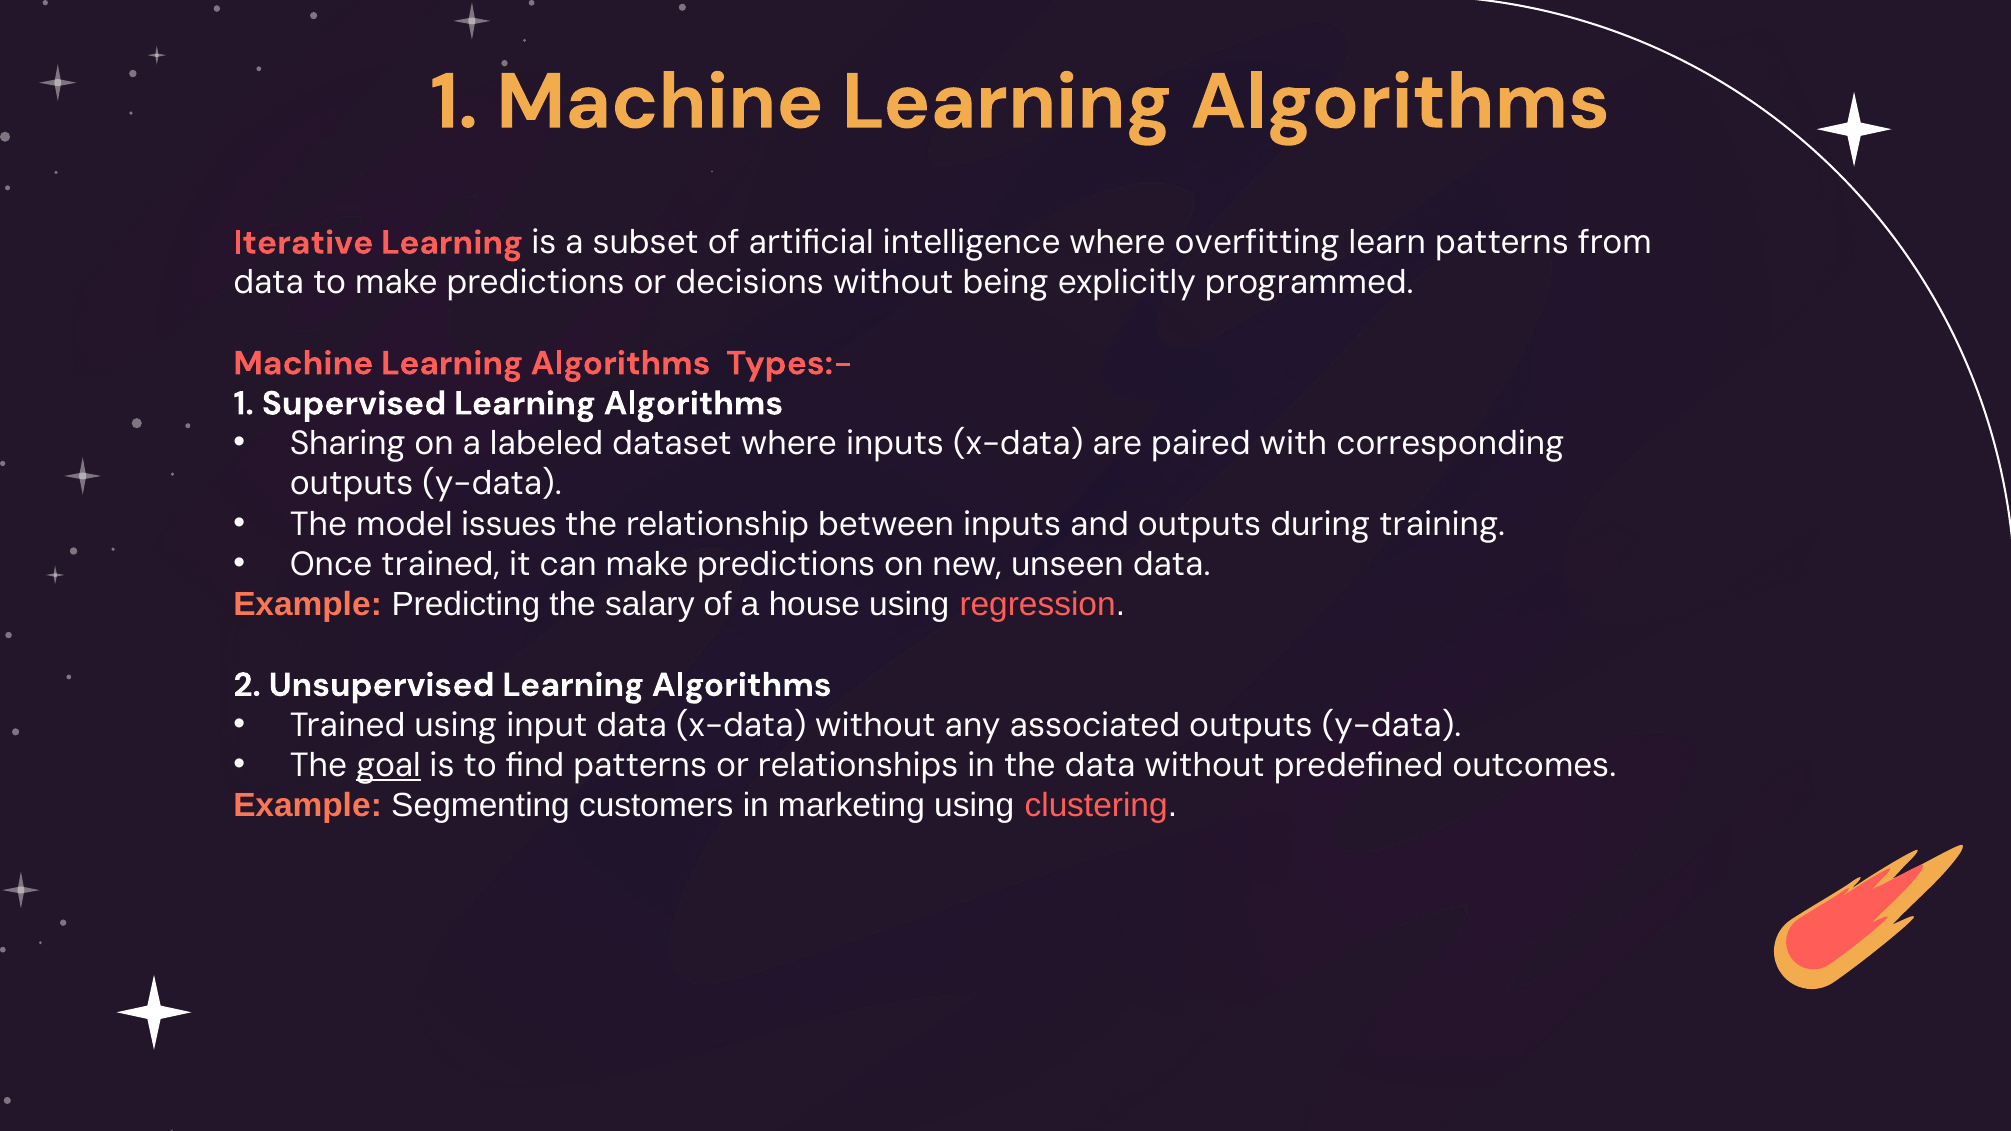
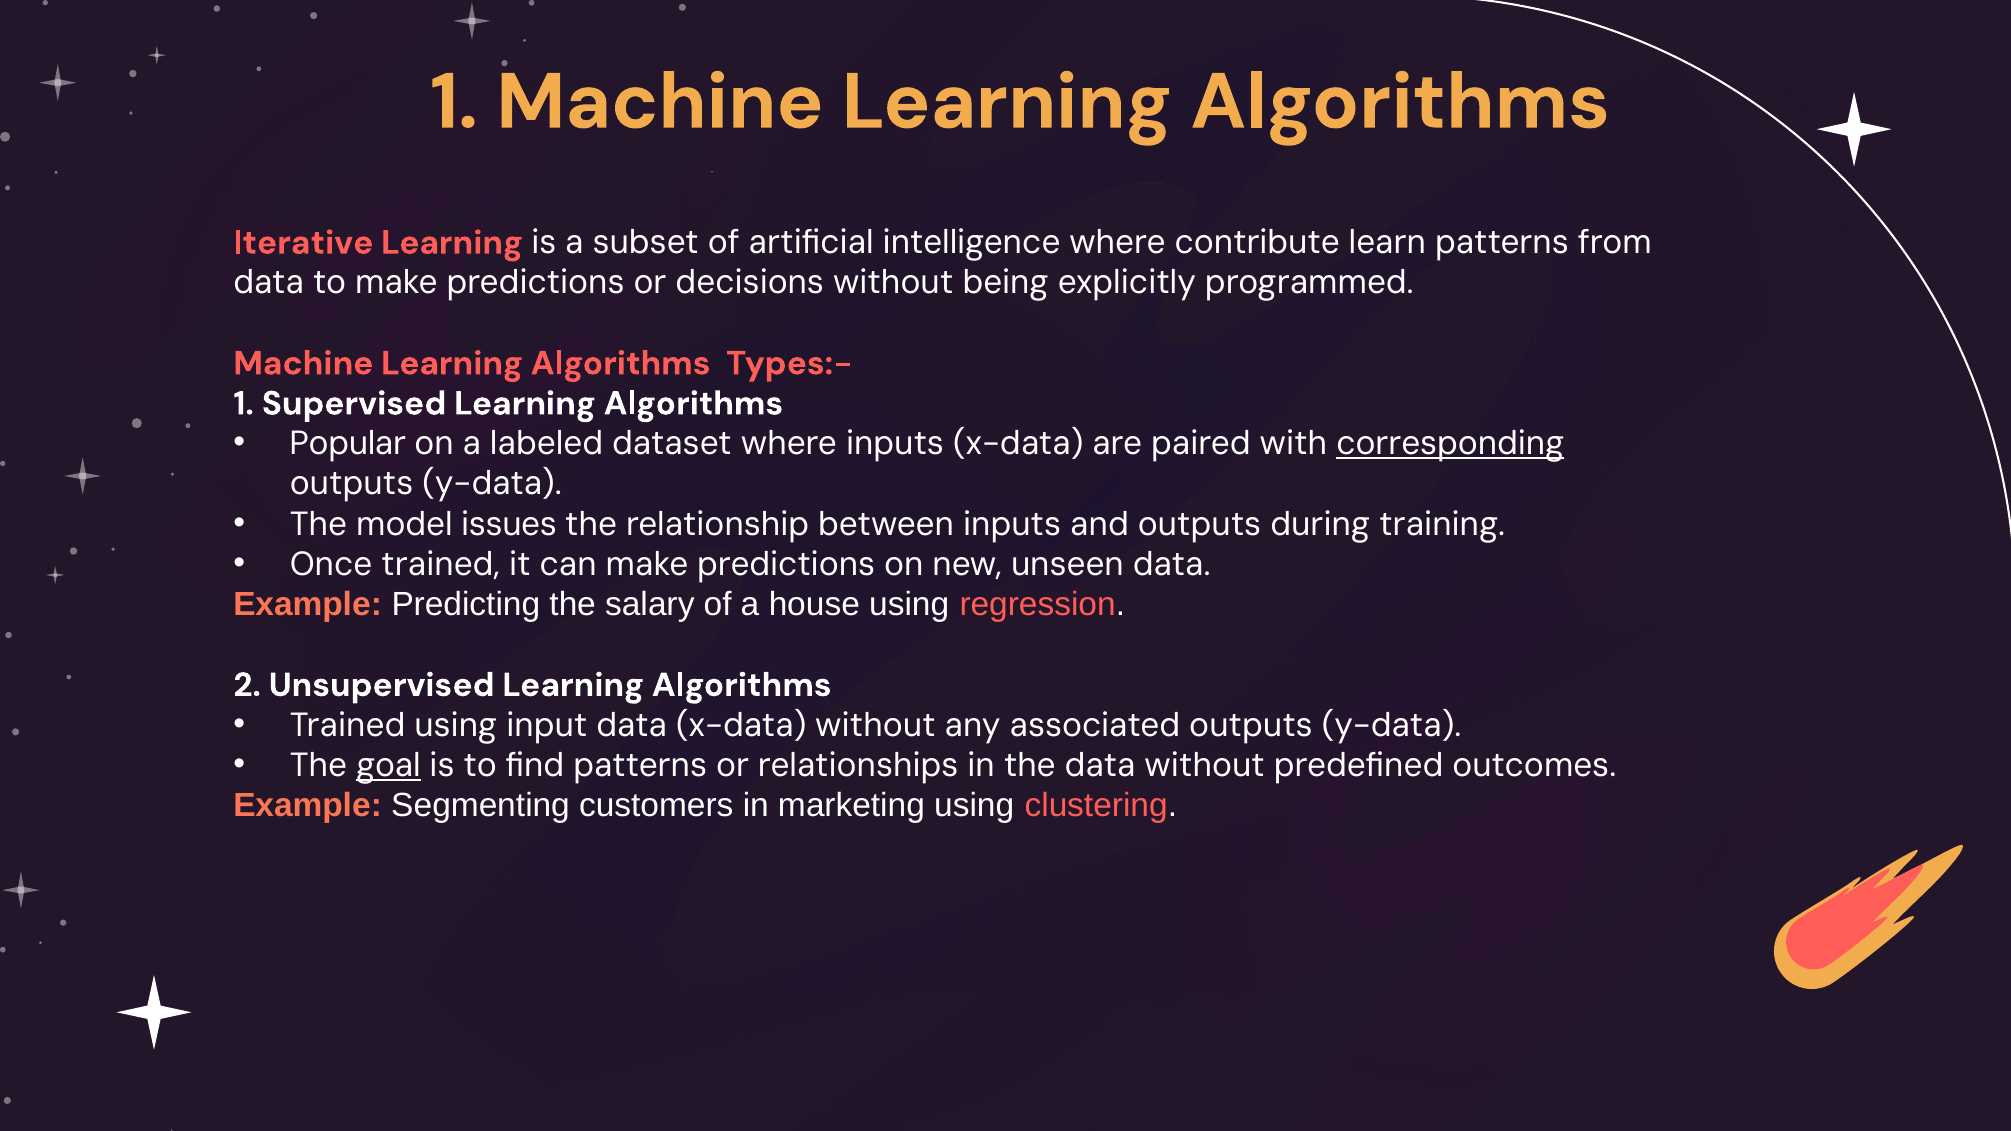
overfitting: overfitting -> contribute
Sharing: Sharing -> Popular
corresponding underline: none -> present
